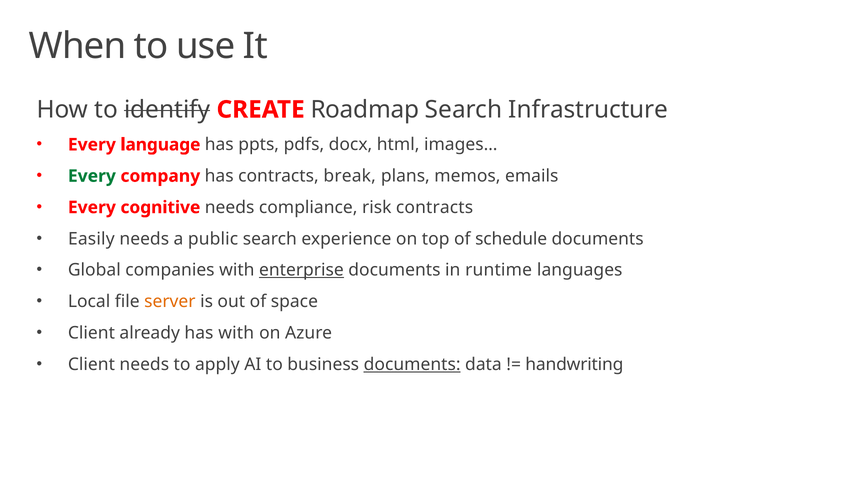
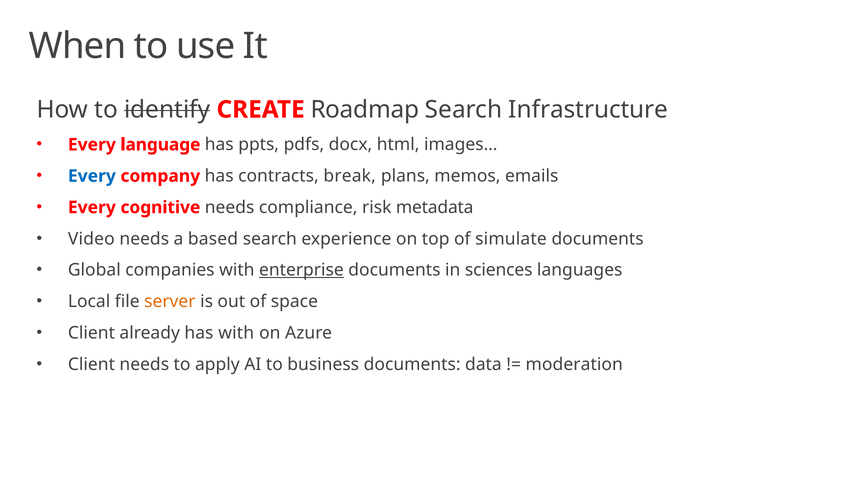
Every at (92, 176) colour: green -> blue
risk contracts: contracts -> metadata
Easily: Easily -> Video
public: public -> based
schedule: schedule -> simulate
runtime: runtime -> sciences
documents at (412, 365) underline: present -> none
handwriting: handwriting -> moderation
